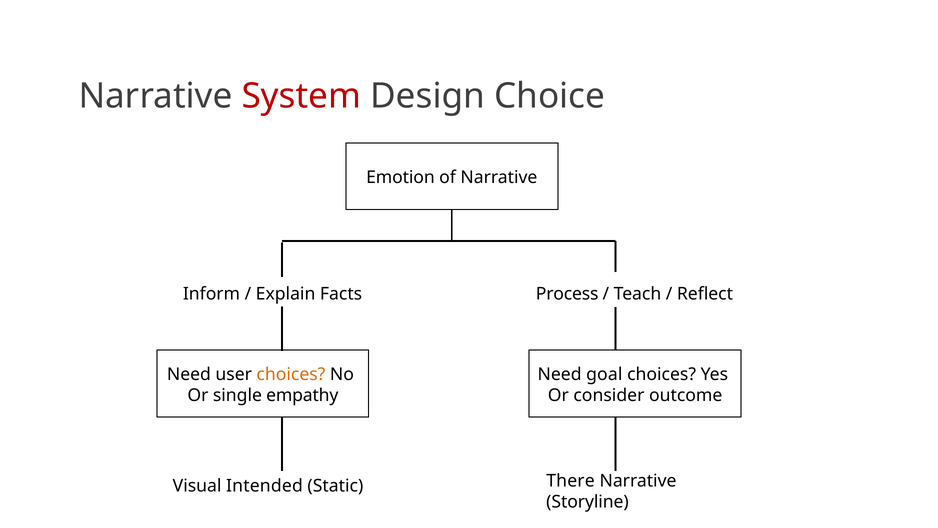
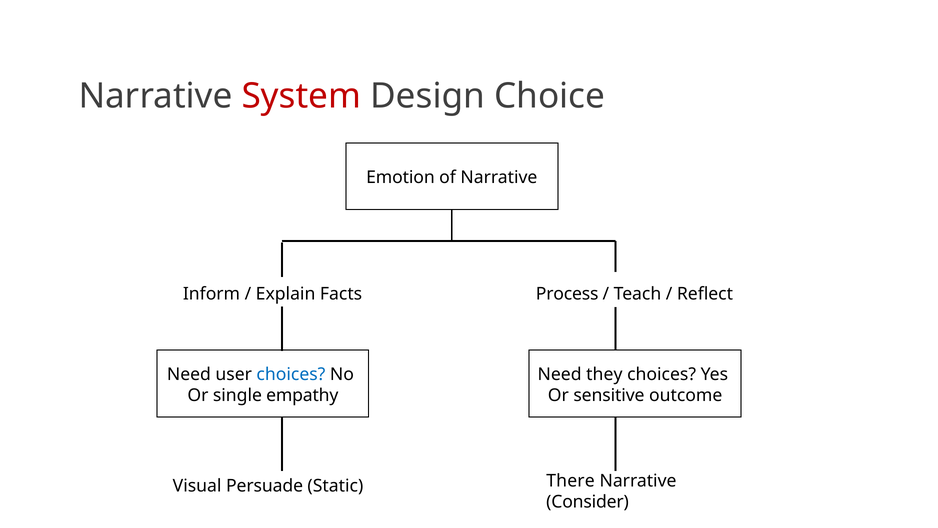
choices at (291, 374) colour: orange -> blue
goal: goal -> they
consider: consider -> sensitive
Intended: Intended -> Persuade
Storyline: Storyline -> Consider
